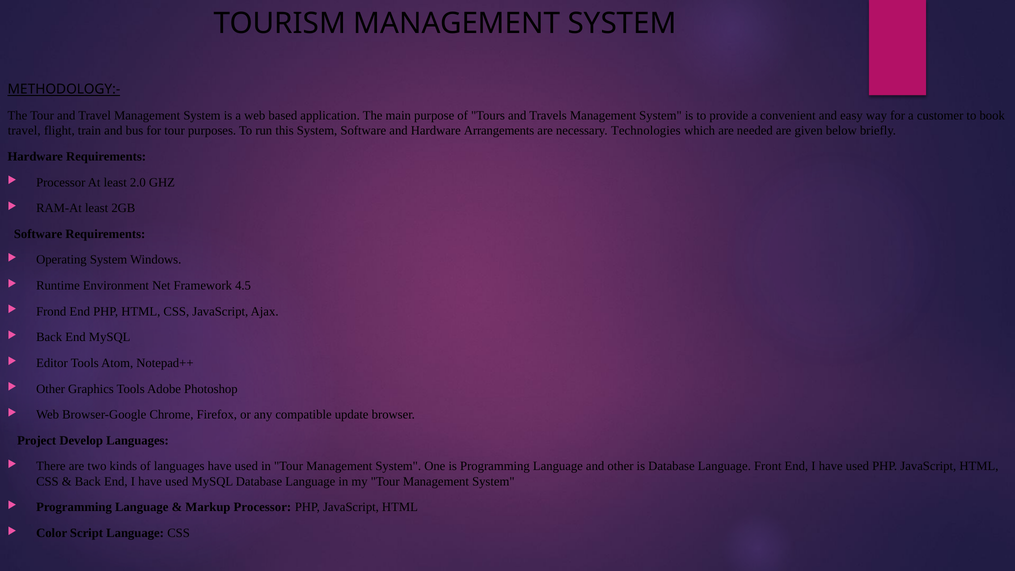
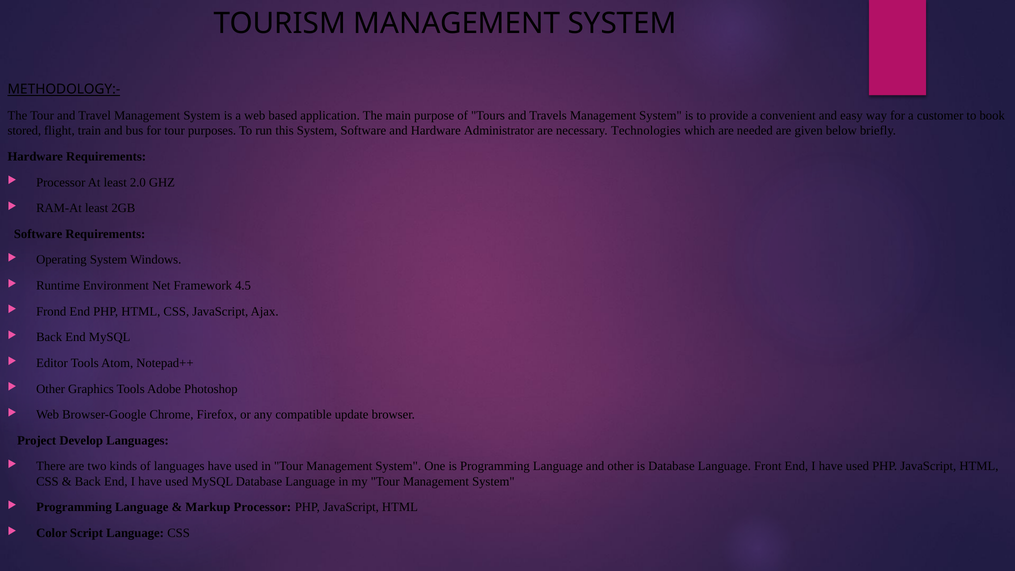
travel at (24, 131): travel -> stored
Arrangements: Arrangements -> Administrator
